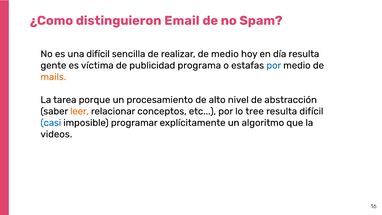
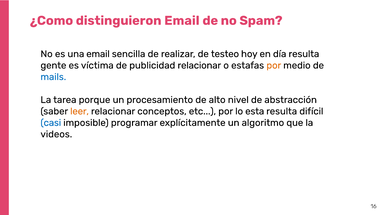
una difícil: difícil -> email
de medio: medio -> testeo
publicidad programa: programa -> relacionar
por at (274, 65) colour: blue -> orange
mails colour: orange -> blue
tree: tree -> esta
